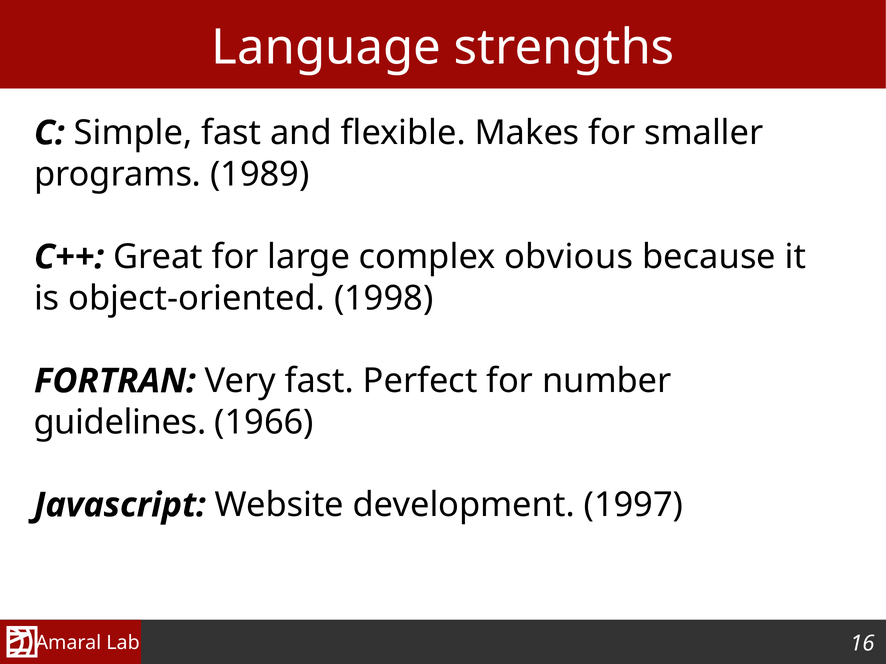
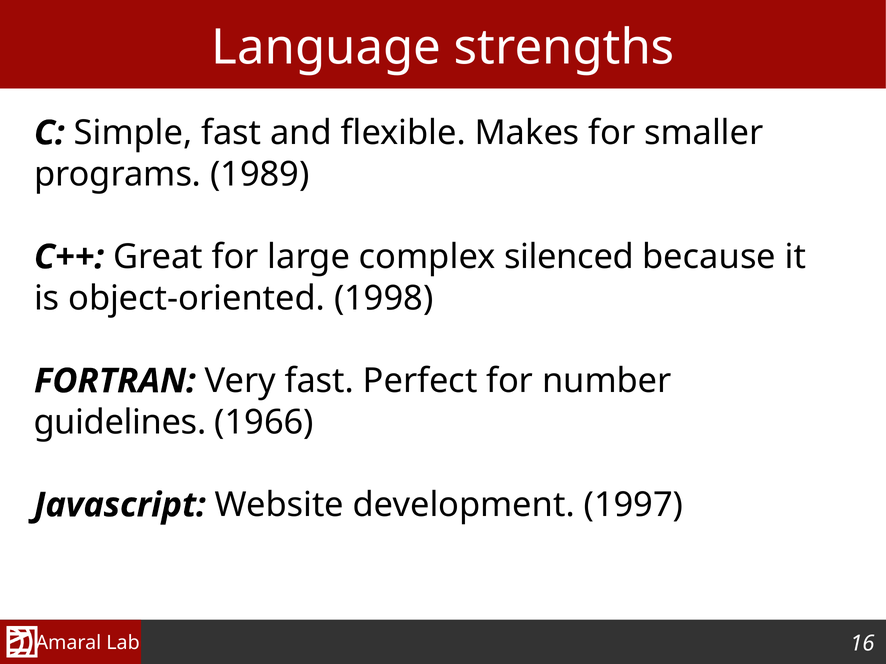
obvious: obvious -> silenced
